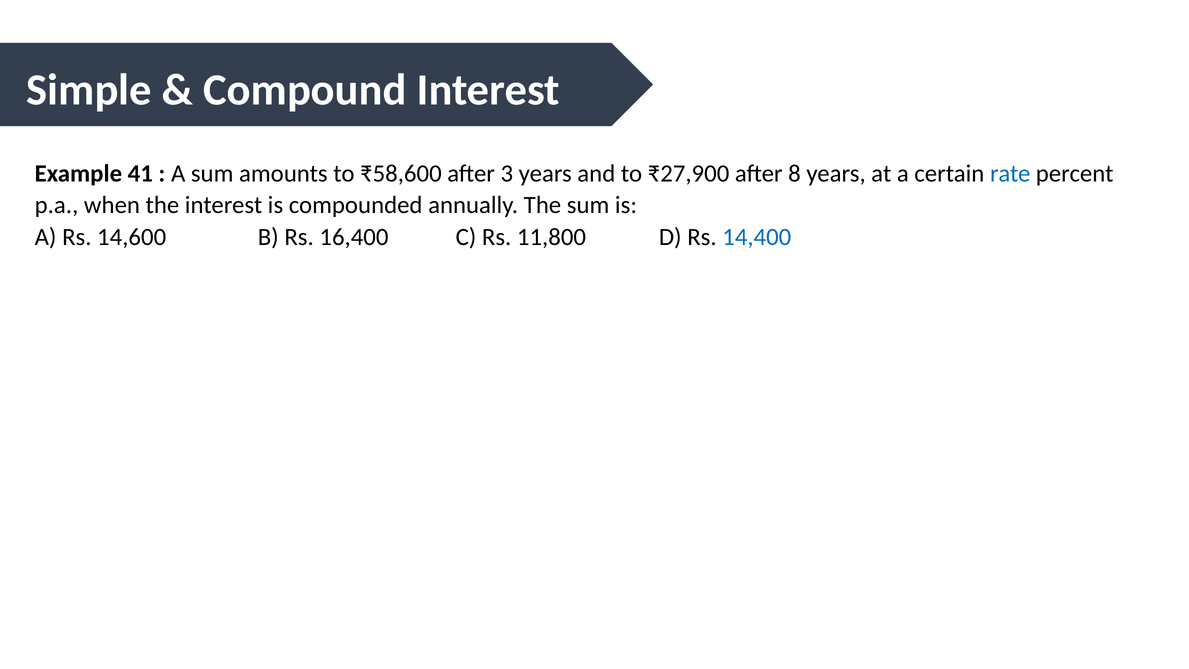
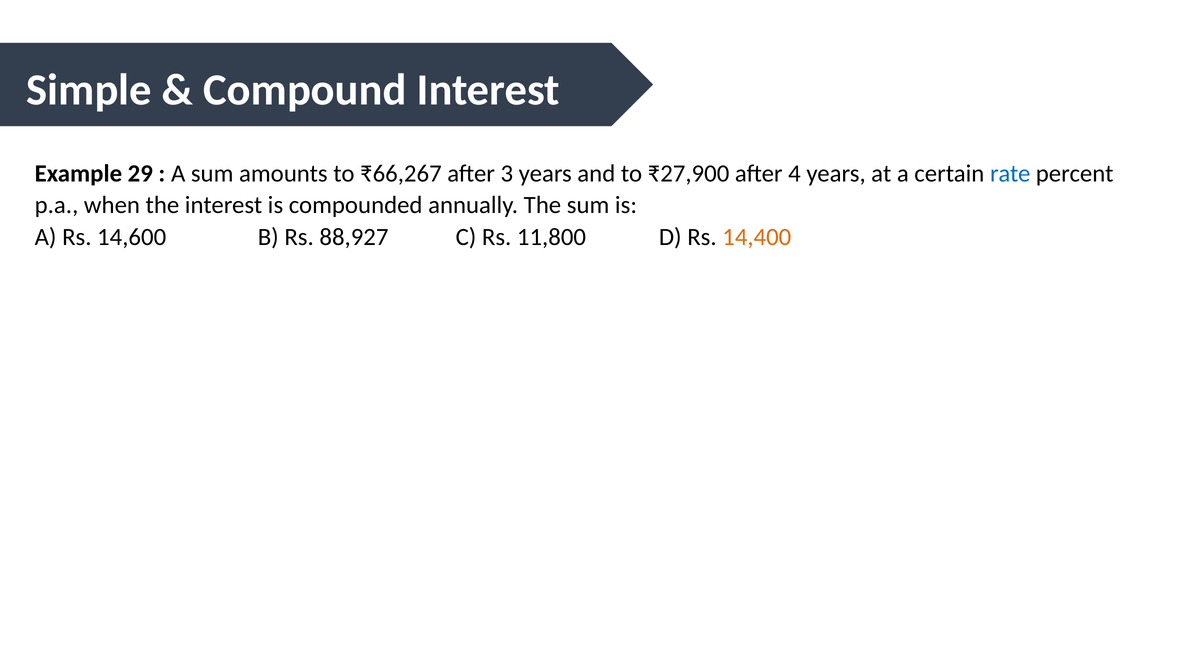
41: 41 -> 29
₹58,600: ₹58,600 -> ₹66,267
8: 8 -> 4
16,400: 16,400 -> 88,927
14,400 colour: blue -> orange
